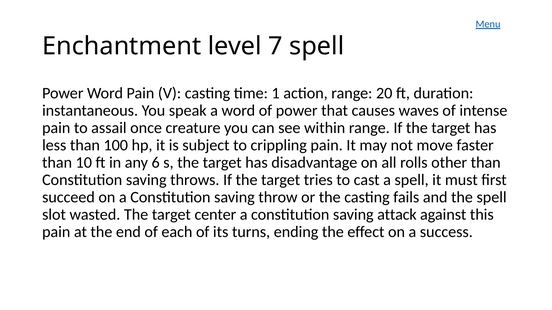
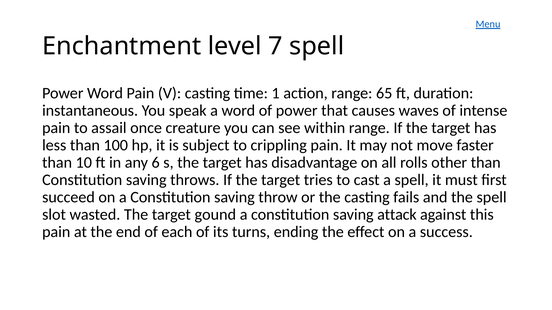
20: 20 -> 65
center: center -> gound
